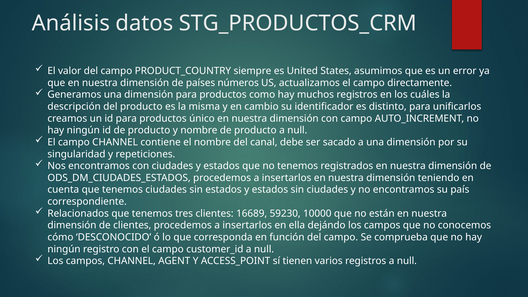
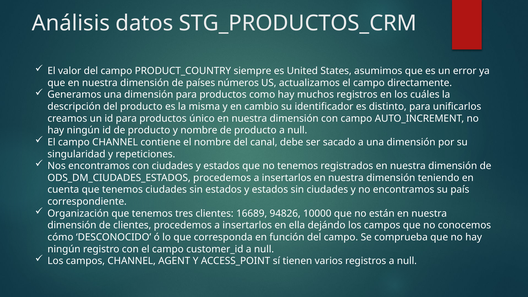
Relacionados: Relacionados -> Organización
59230: 59230 -> 94826
